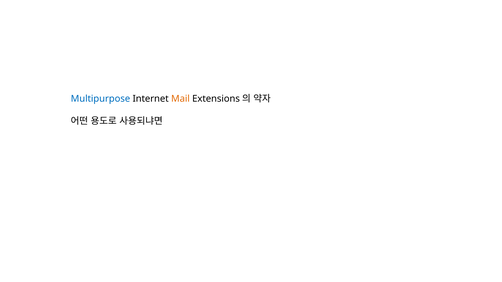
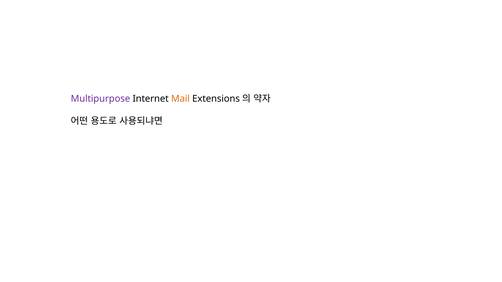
Multipurpose colour: blue -> purple
